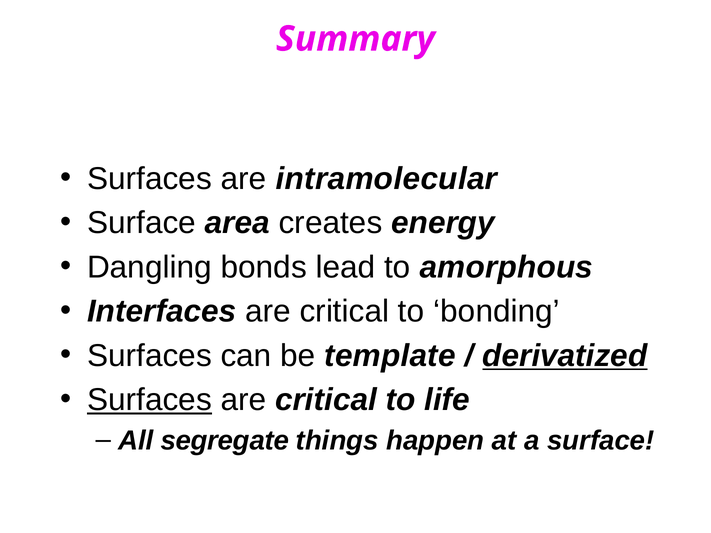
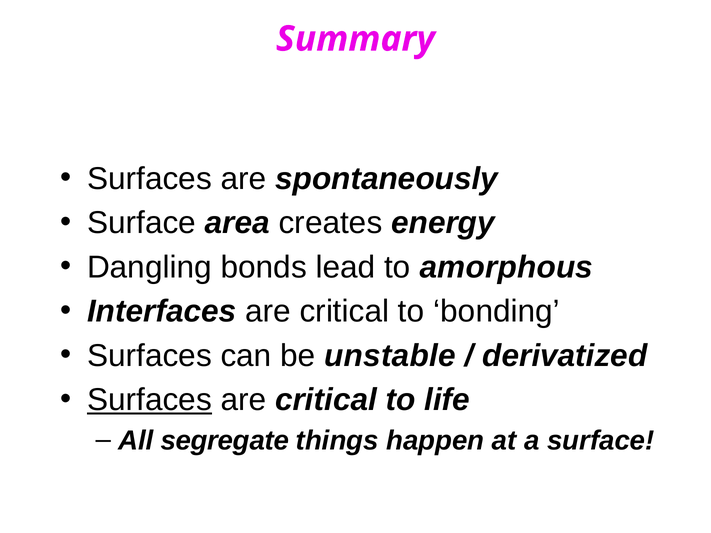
intramolecular: intramolecular -> spontaneously
template: template -> unstable
derivatized underline: present -> none
